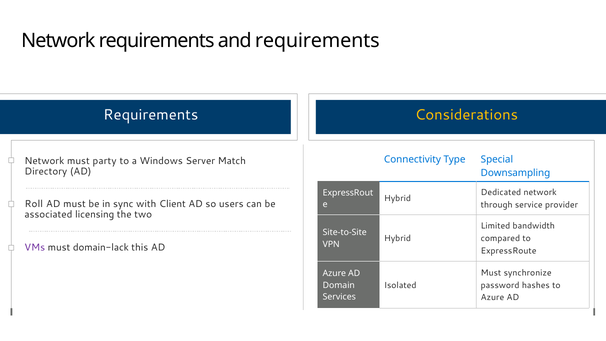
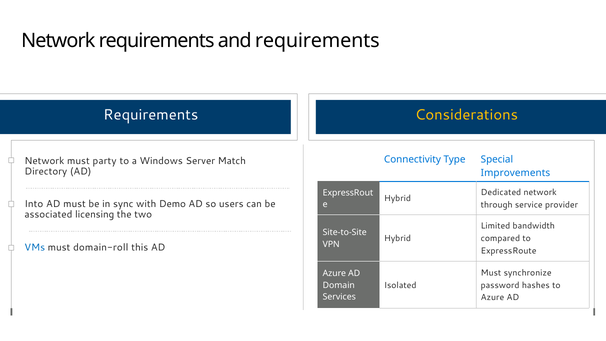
Downsampling: Downsampling -> Improvements
Roll: Roll -> Into
Client: Client -> Demo
VMs colour: purple -> blue
domain-lack: domain-lack -> domain-roll
